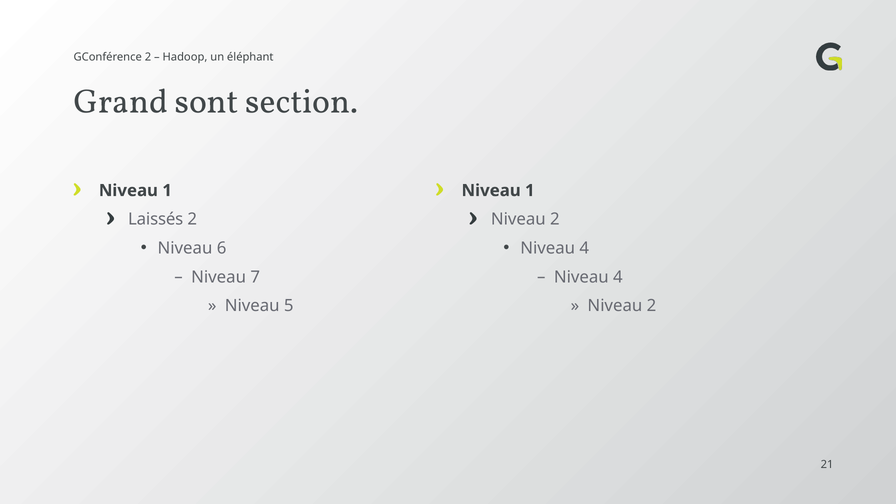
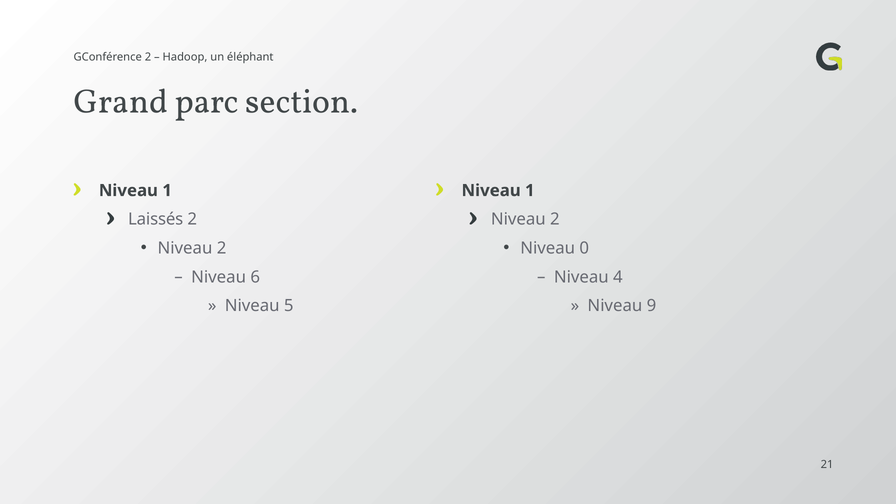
sont: sont -> parc
6 at (222, 248): 6 -> 2
4 at (584, 248): 4 -> 0
7: 7 -> 6
2 at (651, 306): 2 -> 9
